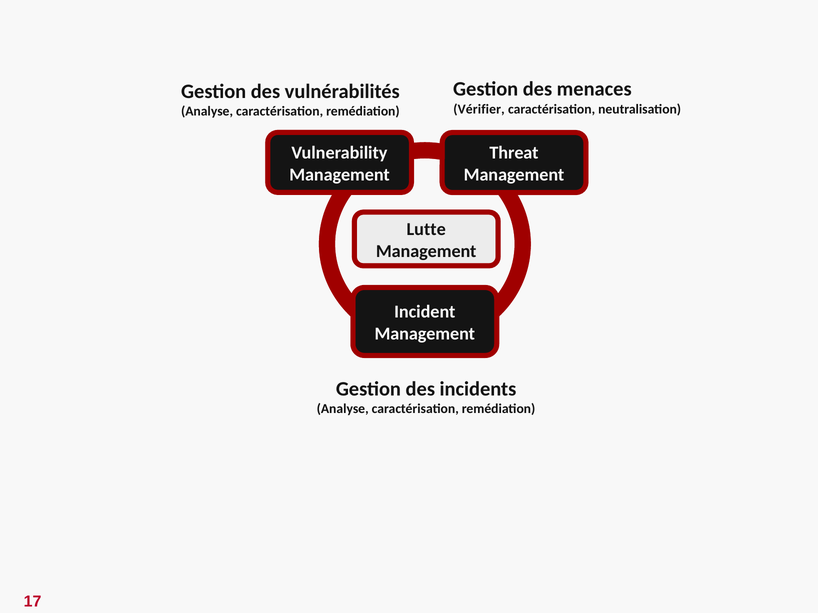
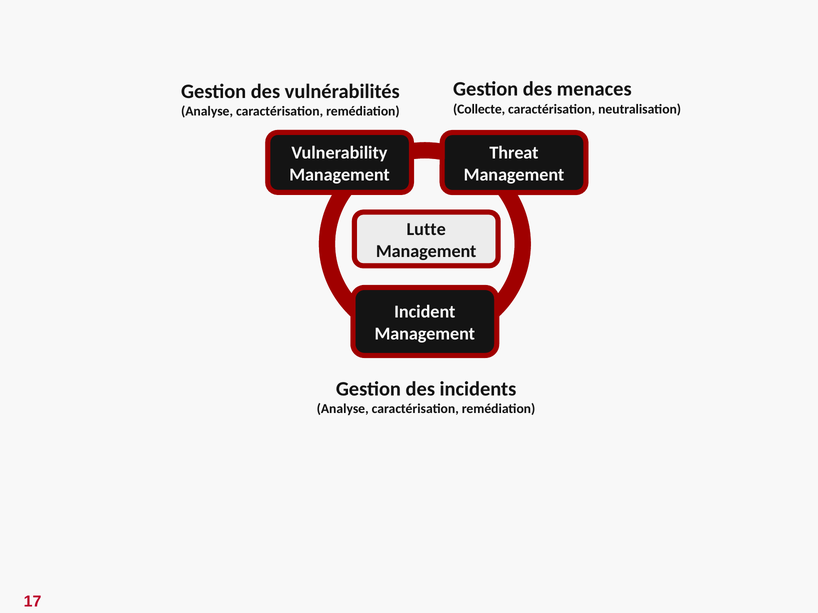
Vérifier: Vérifier -> Collecte
